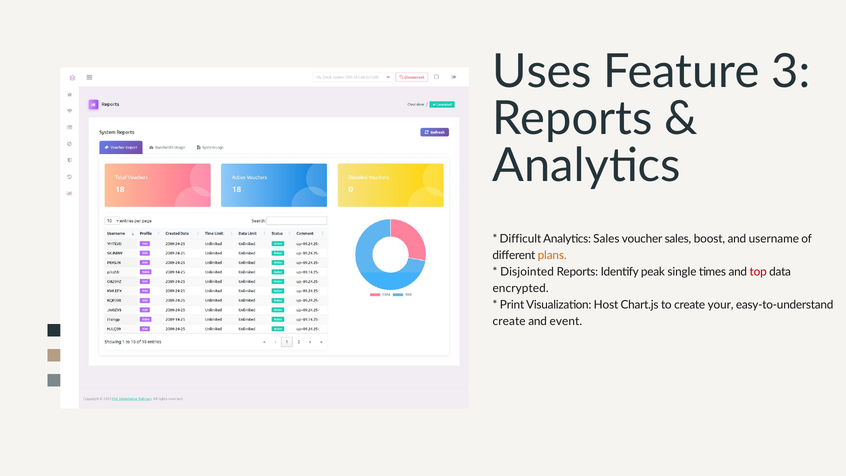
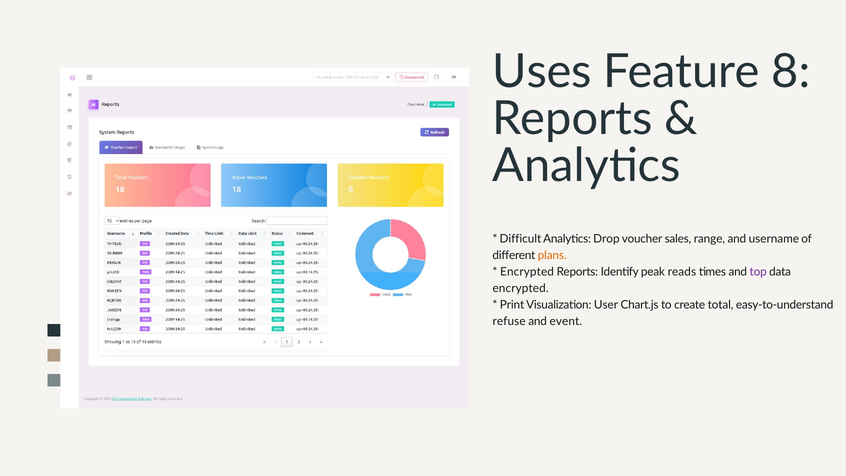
3: 3 -> 8
Analytics Sales: Sales -> Drop
boost: boost -> range
Disjointed at (527, 272): Disjointed -> Encrypted
single: single -> reads
top colour: red -> purple
Host: Host -> User
your: your -> total
create at (509, 321): create -> refuse
